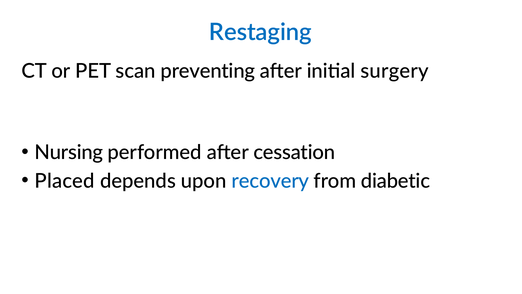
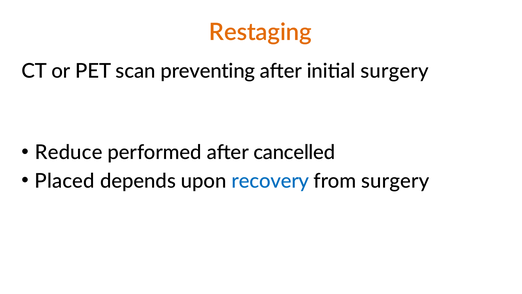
Restaging colour: blue -> orange
Nursing: Nursing -> Reduce
cessation: cessation -> cancelled
from diabetic: diabetic -> surgery
